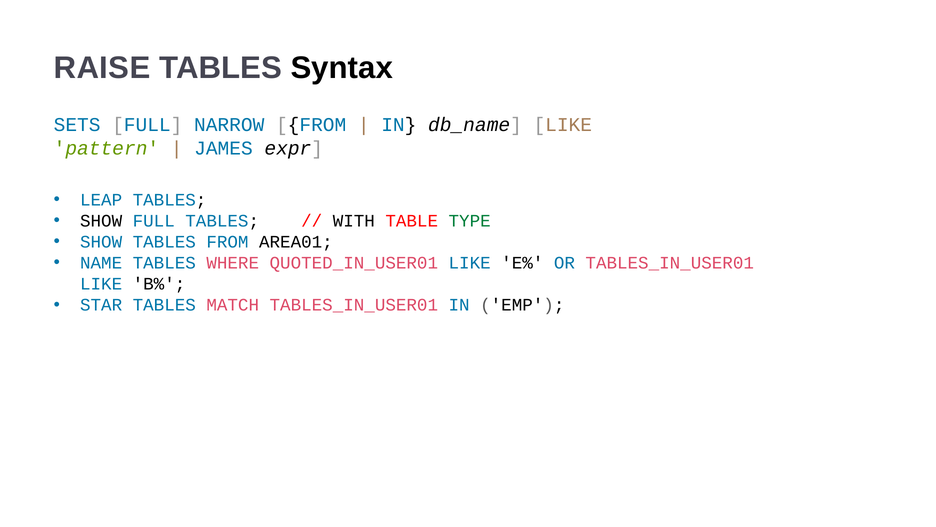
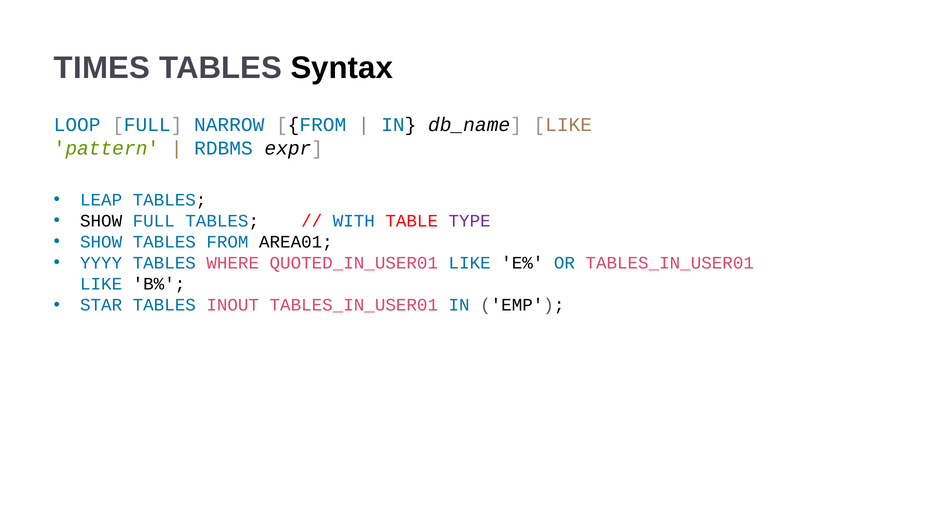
RAISE: RAISE -> TIMES
SETS: SETS -> LOOP
JAMES: JAMES -> RDBMS
WITH colour: black -> blue
TYPE colour: green -> purple
NAME: NAME -> YYYY
MATCH: MATCH -> INOUT
